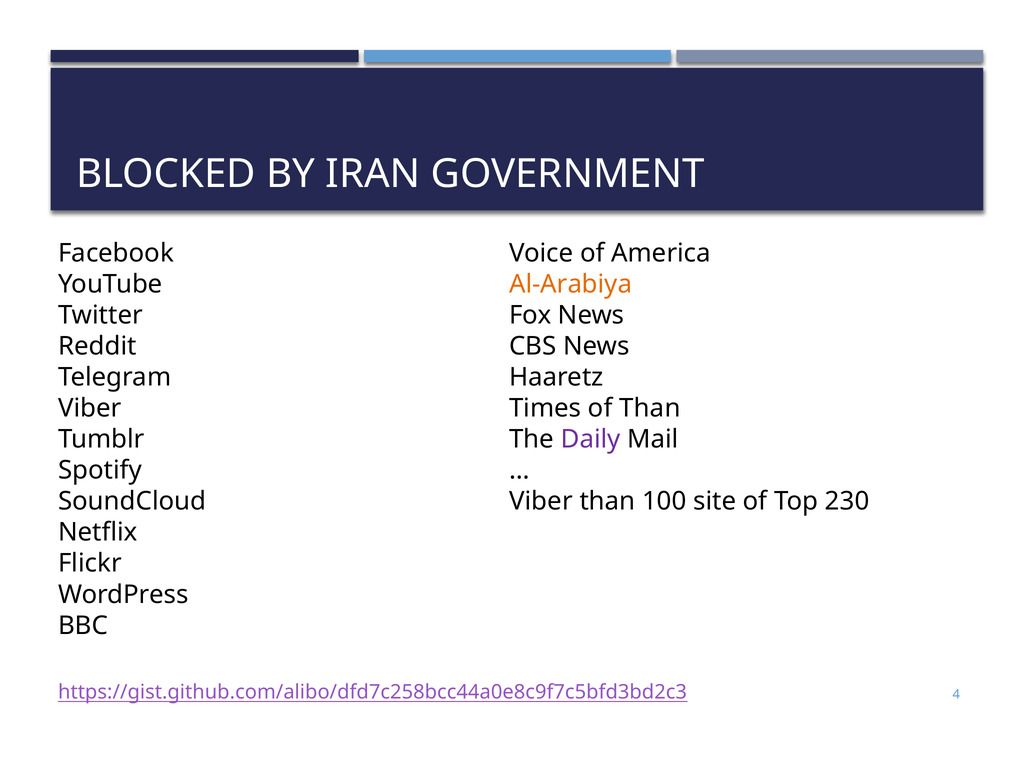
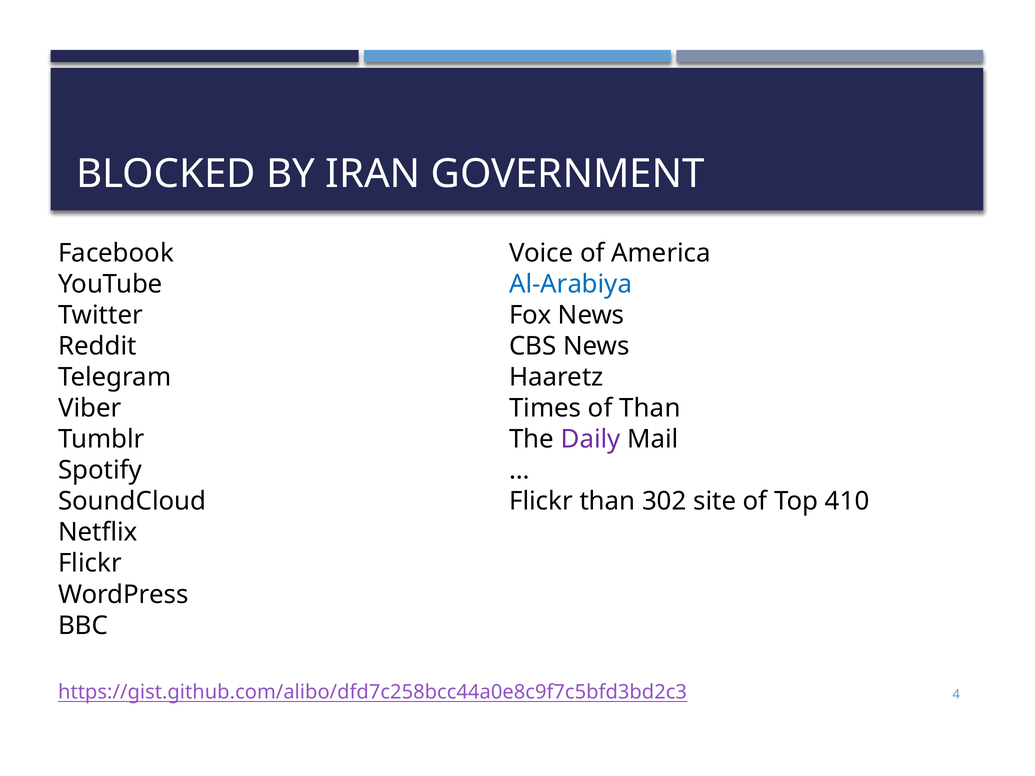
Al-Arabiya colour: orange -> blue
Viber at (541, 502): Viber -> Flickr
100: 100 -> 302
230: 230 -> 410
